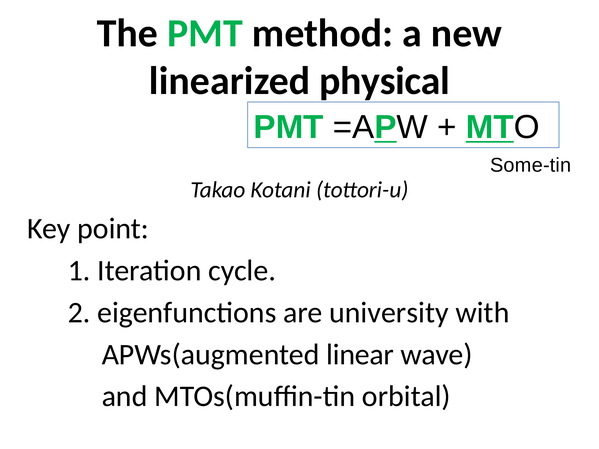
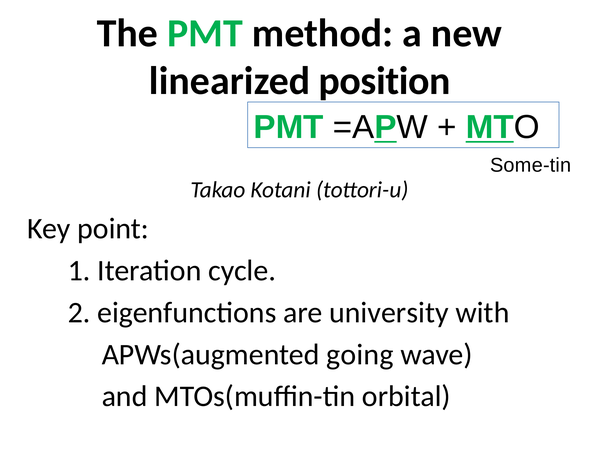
physical: physical -> position
linear: linear -> going
